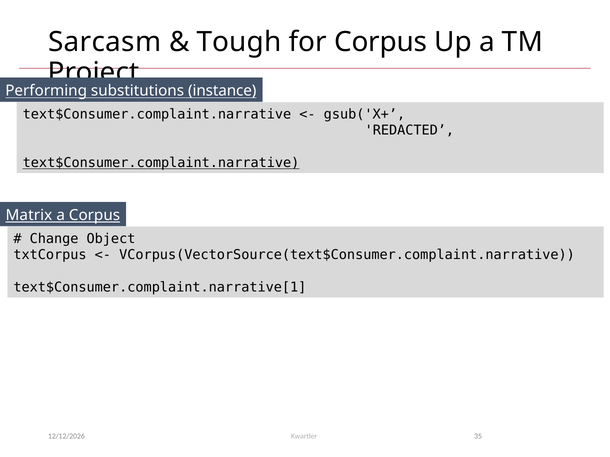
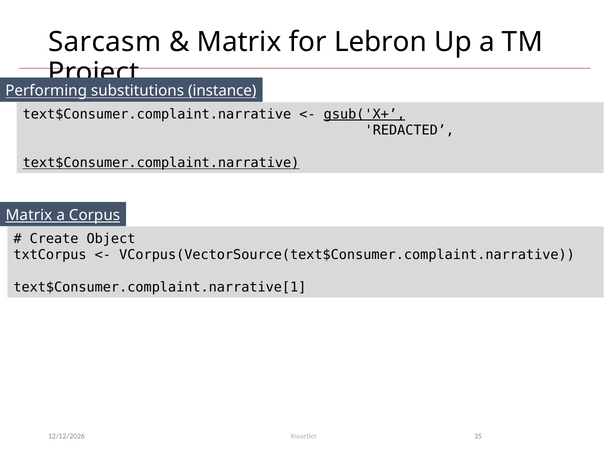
Tough at (239, 42): Tough -> Matrix
for Corpus: Corpus -> Lebron
gsub('X+ underline: none -> present
Change: Change -> Create
